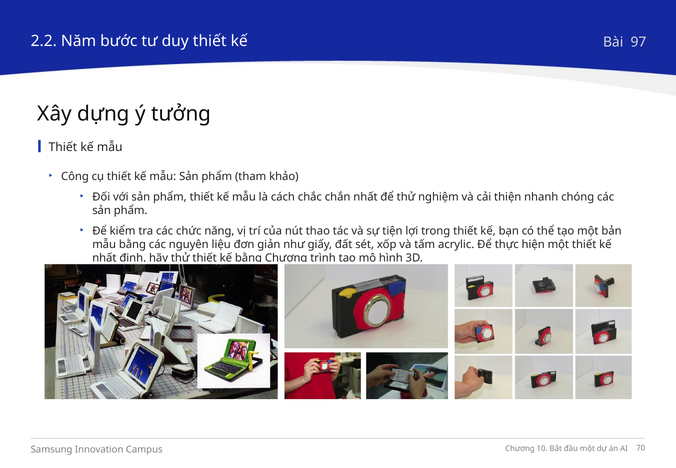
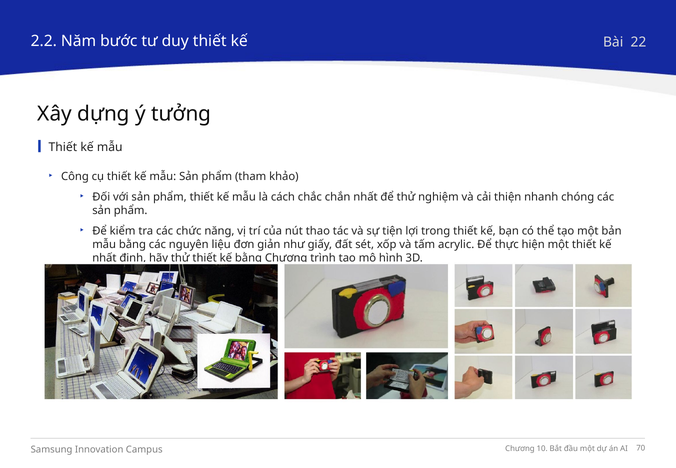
97: 97 -> 22
